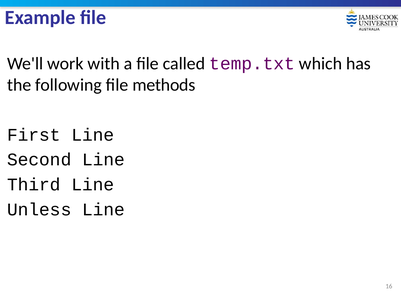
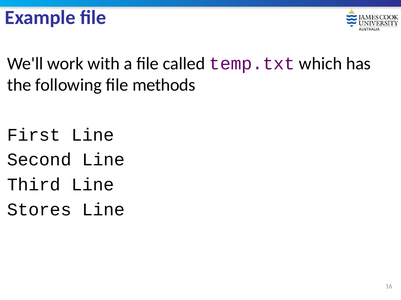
Unless: Unless -> Stores
